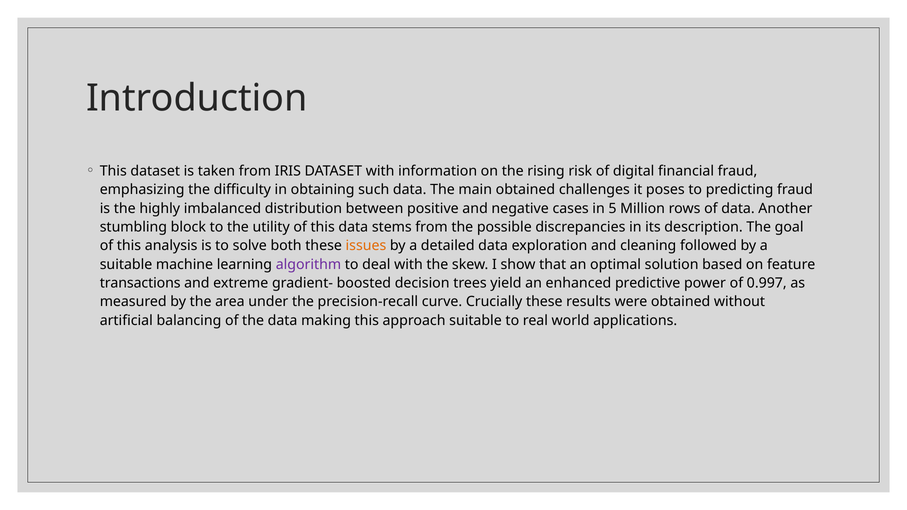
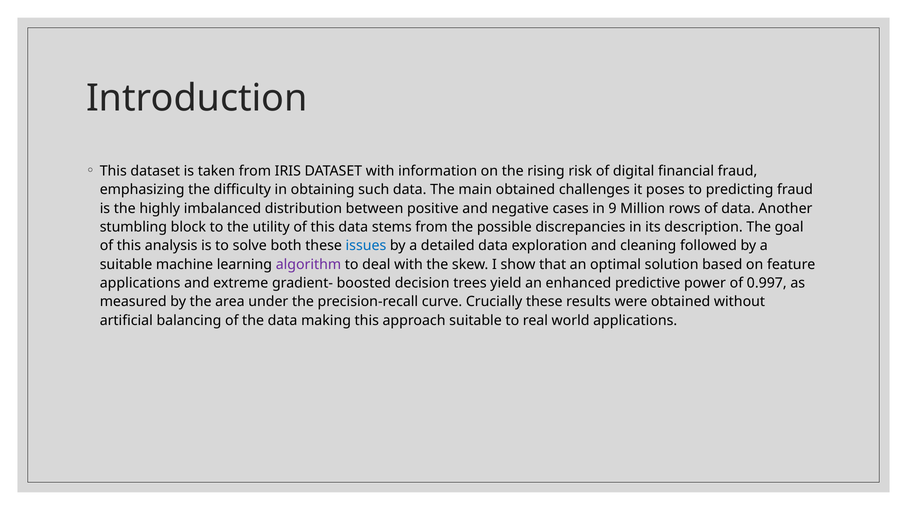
5: 5 -> 9
issues colour: orange -> blue
transactions at (140, 283): transactions -> applications
